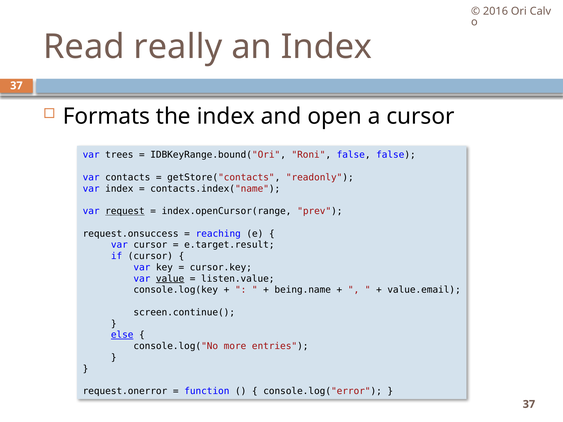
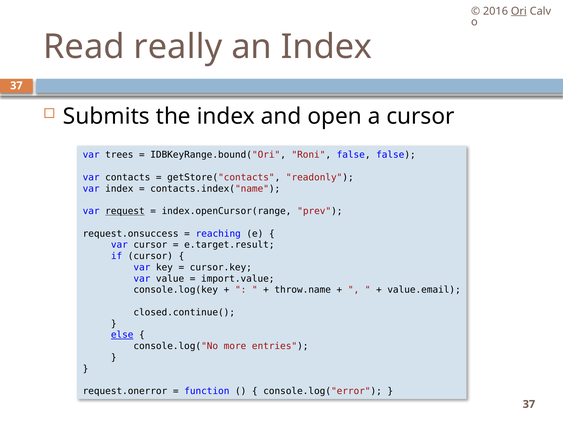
Ori underline: none -> present
Formats: Formats -> Submits
value underline: present -> none
listen.value: listen.value -> import.value
being.name: being.name -> throw.name
screen.continue(: screen.continue( -> closed.continue(
